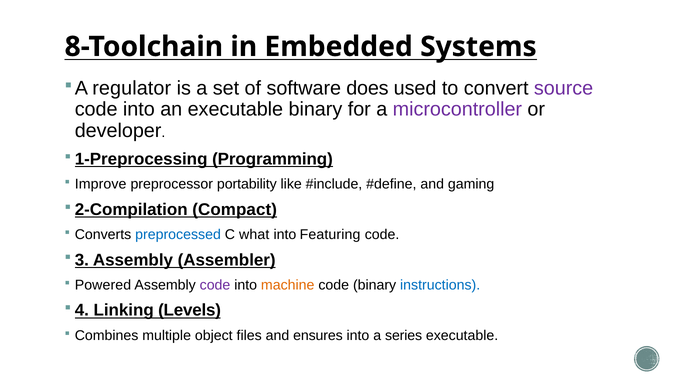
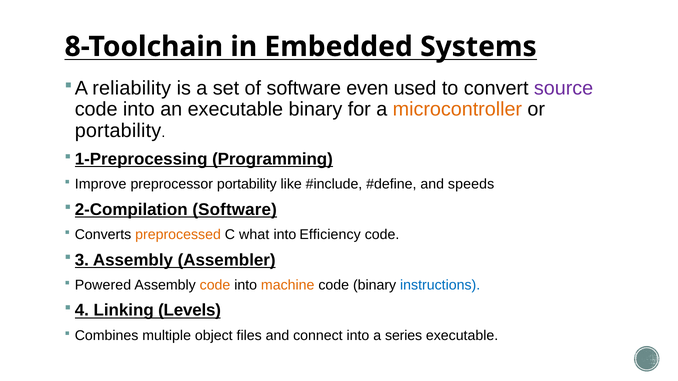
regulator: regulator -> reliability
does: does -> even
microcontroller colour: purple -> orange
developer at (118, 131): developer -> portability
gaming: gaming -> speeds
Compact at (235, 210): Compact -> Software
preprocessed colour: blue -> orange
Featuring: Featuring -> Efficiency
code at (215, 285) colour: purple -> orange
ensures: ensures -> connect
